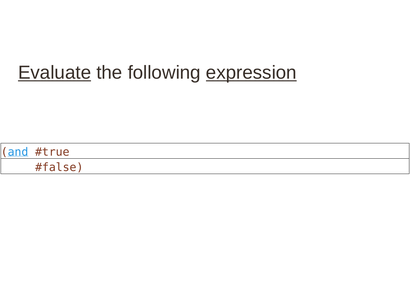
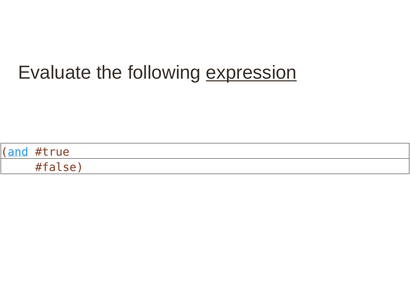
Evaluate underline: present -> none
